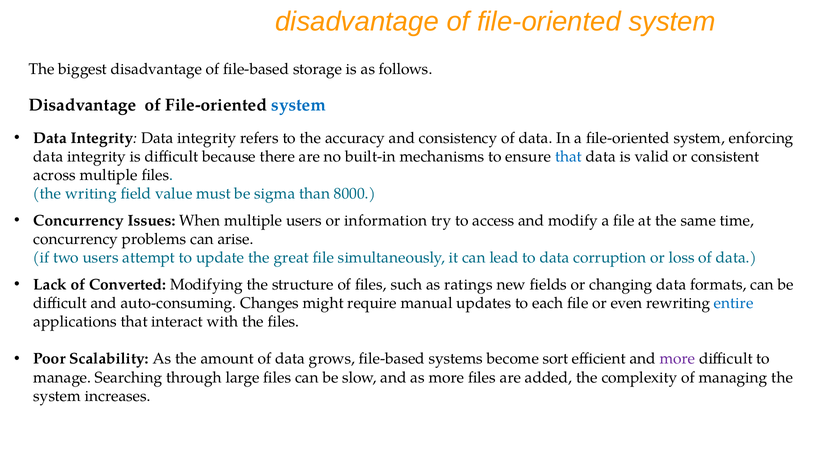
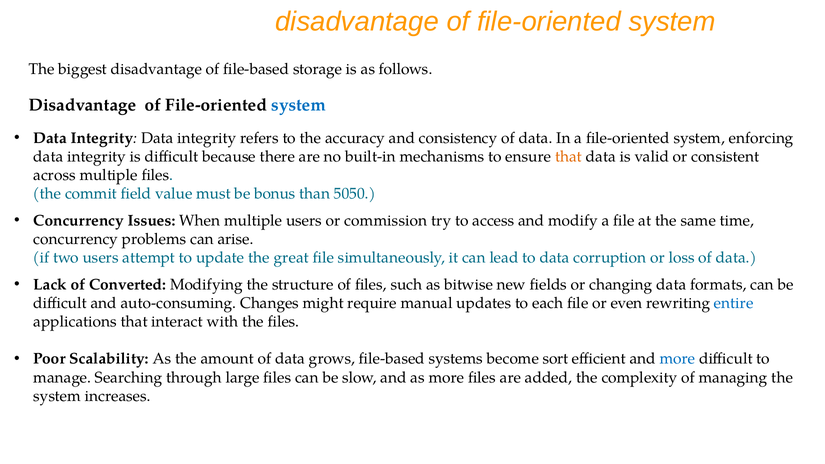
that at (569, 157) colour: blue -> orange
writing: writing -> commit
sigma: sigma -> bonus
8000: 8000 -> 5050
information: information -> commission
ratings: ratings -> bitwise
more at (677, 359) colour: purple -> blue
